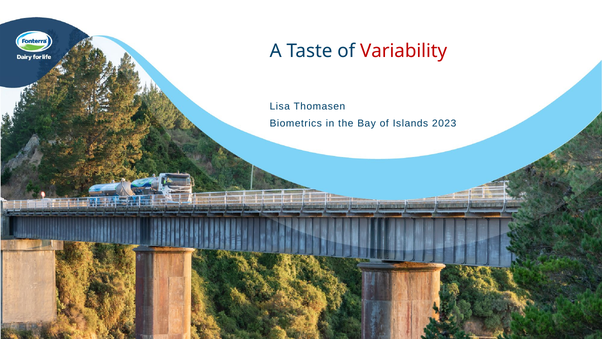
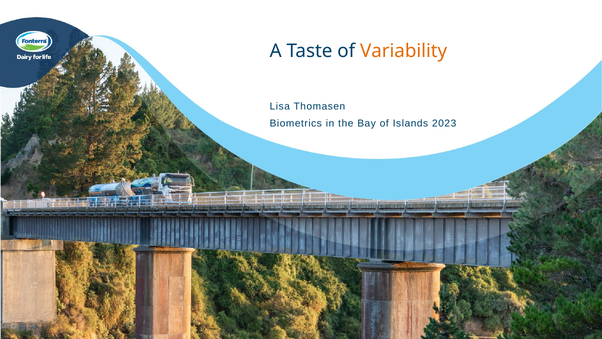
Variability colour: red -> orange
